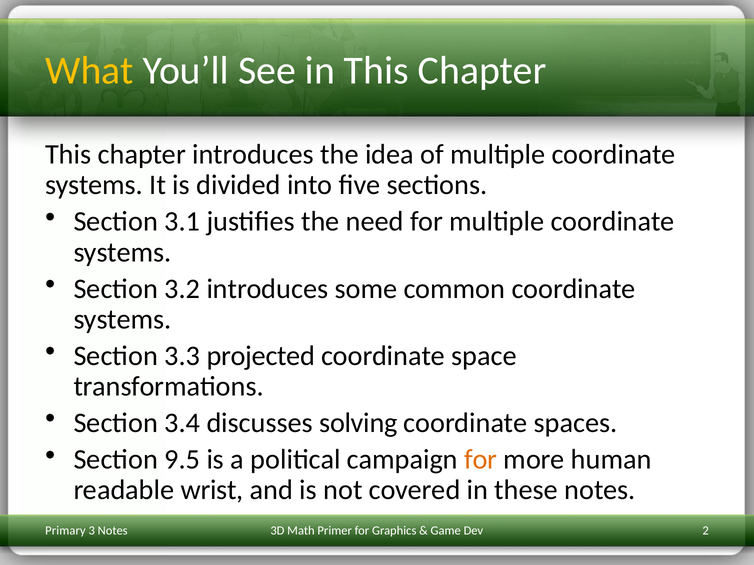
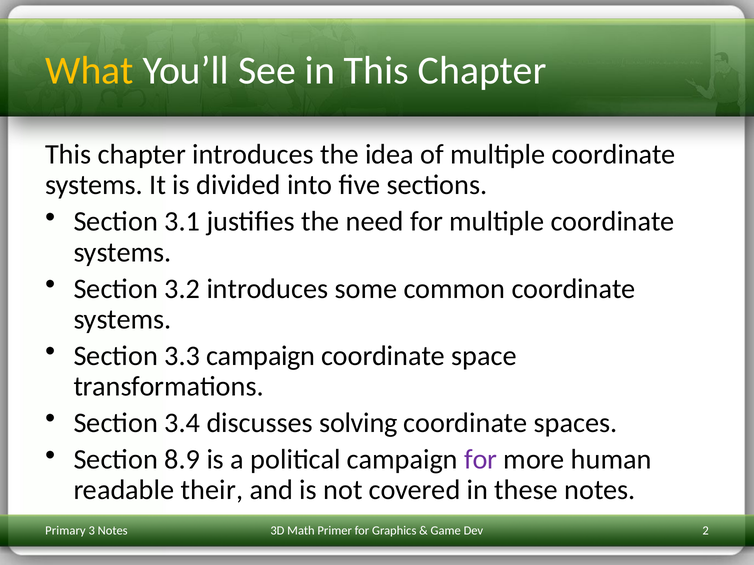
3.3 projected: projected -> campaign
9.5: 9.5 -> 8.9
for at (481, 460) colour: orange -> purple
wrist: wrist -> their
